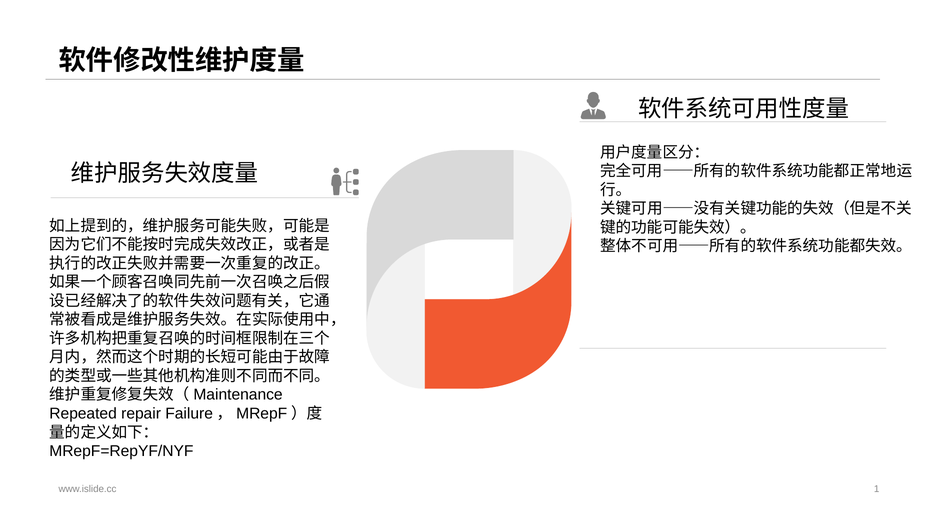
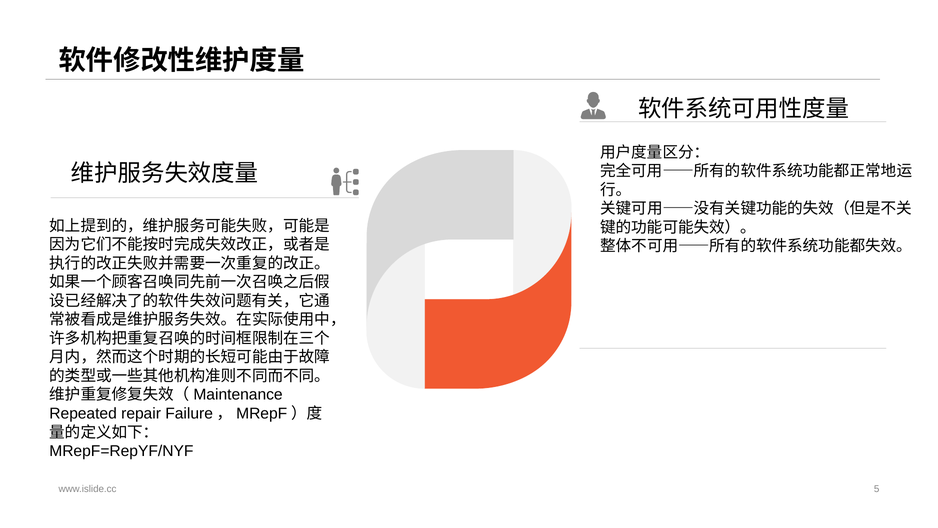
1: 1 -> 5
